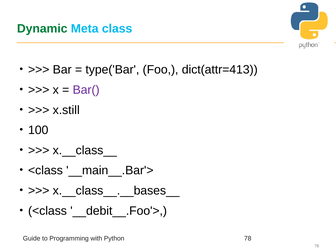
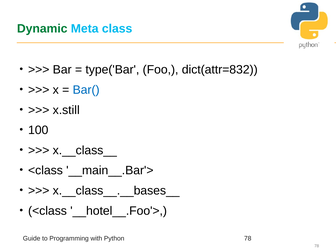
dict(attr=413: dict(attr=413 -> dict(attr=832
Bar( colour: purple -> blue
__debit__.Foo'>: __debit__.Foo'> -> __hotel__.Foo'>
